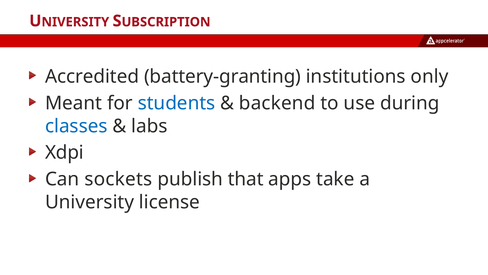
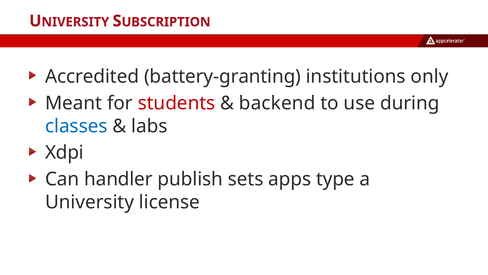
students colour: blue -> red
sockets: sockets -> handler
that: that -> sets
take: take -> type
